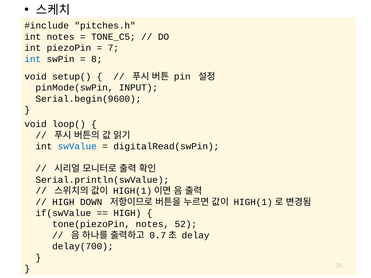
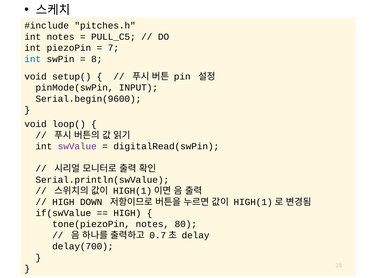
TONE_C5: TONE_C5 -> PULL_C5
swValue colour: blue -> purple
52: 52 -> 80
